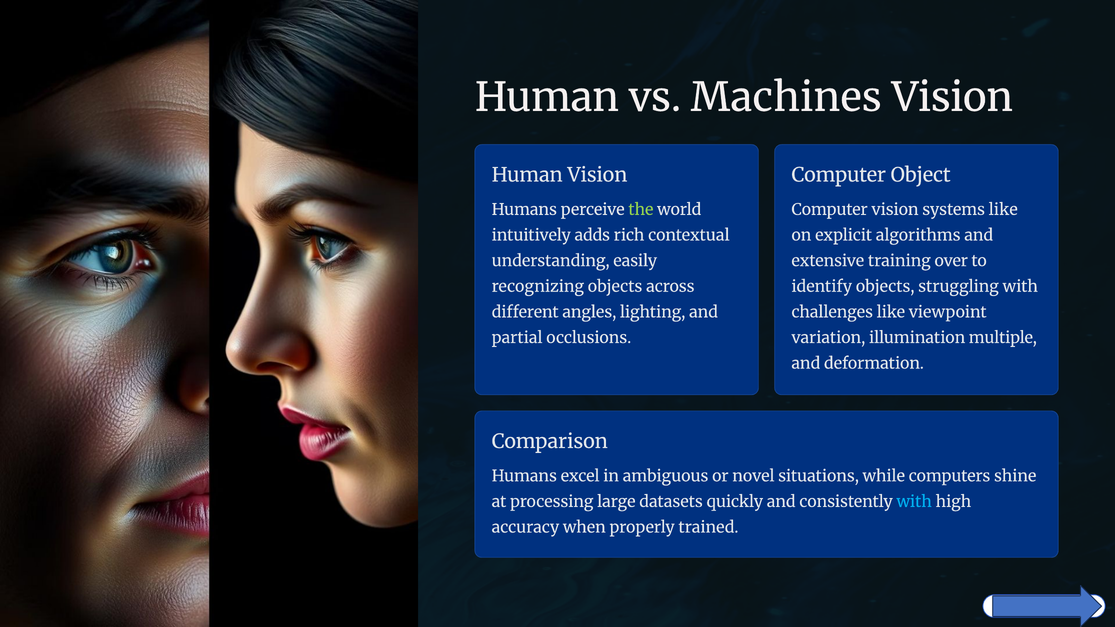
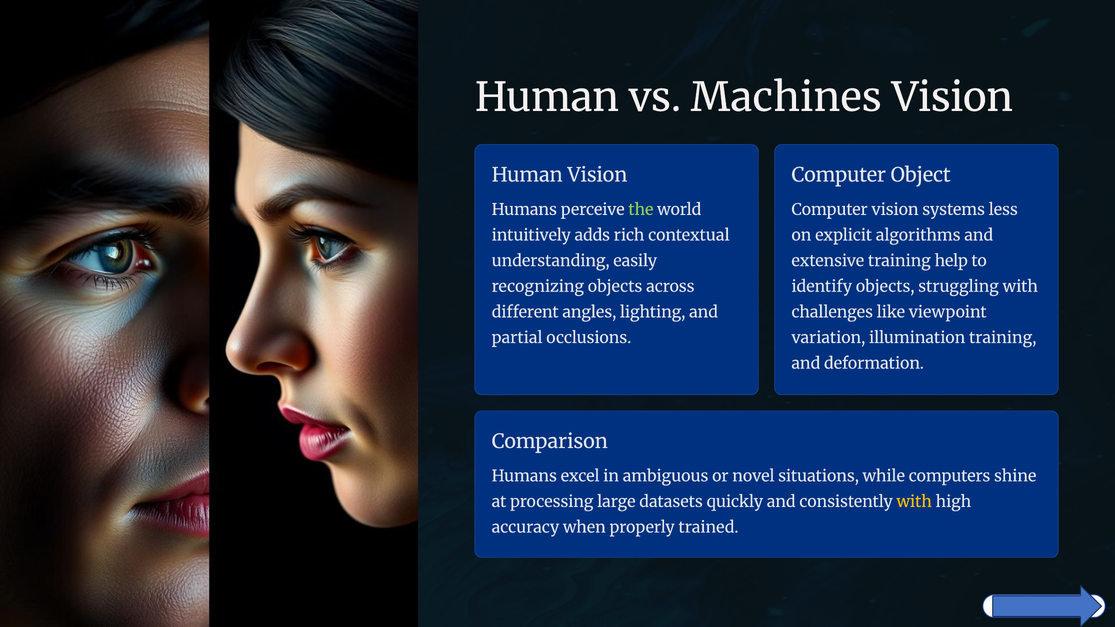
systems like: like -> less
over: over -> help
illumination multiple: multiple -> training
with at (914, 502) colour: light blue -> yellow
